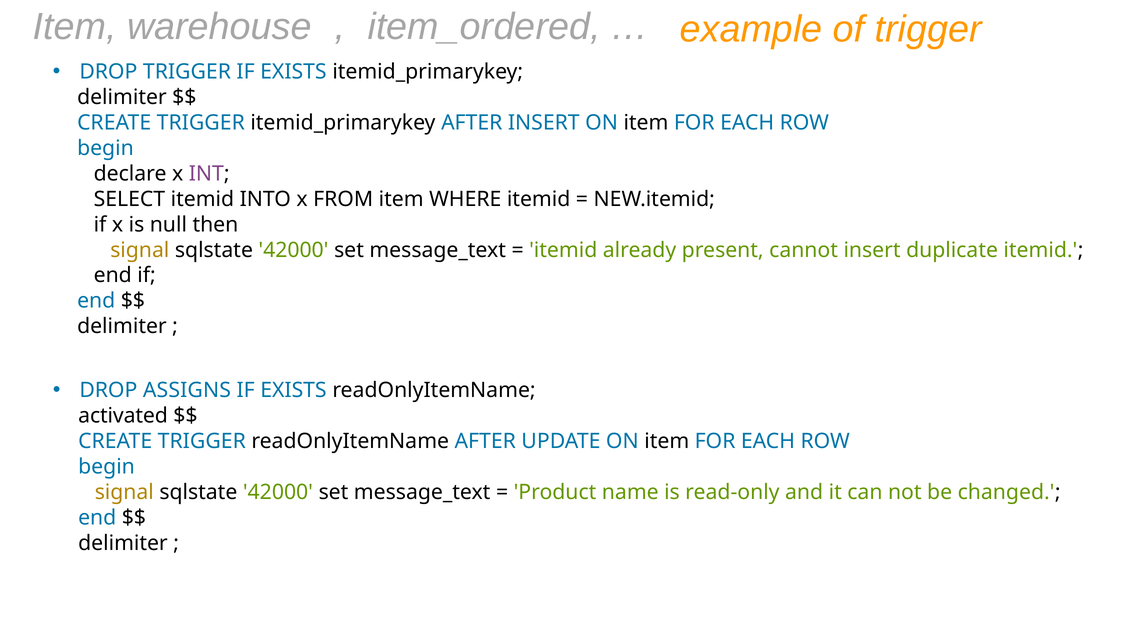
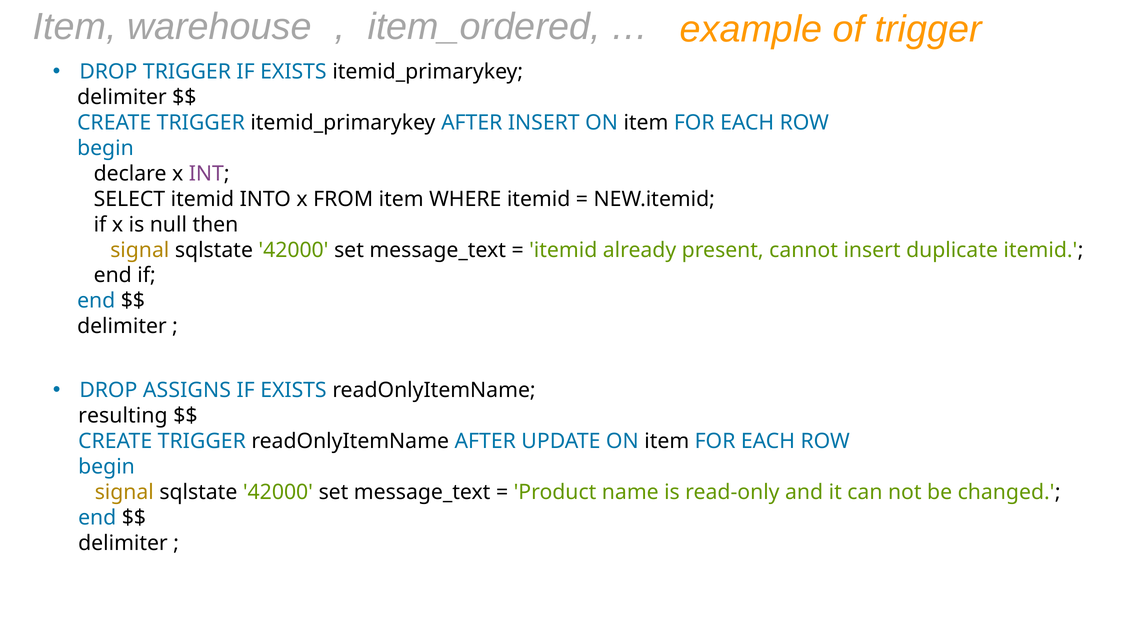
activated: activated -> resulting
